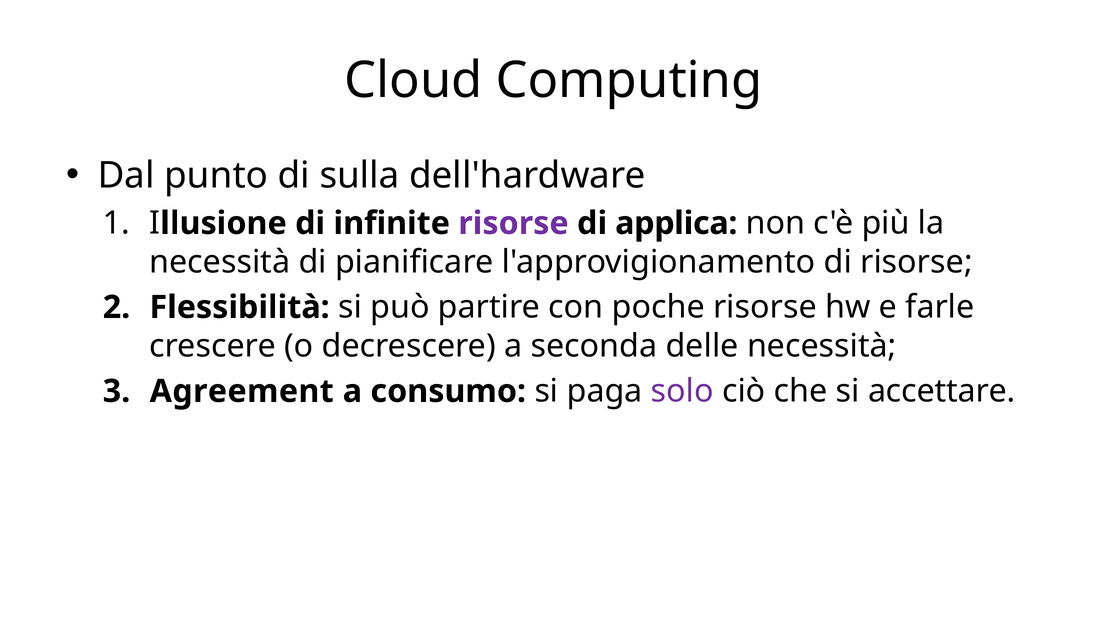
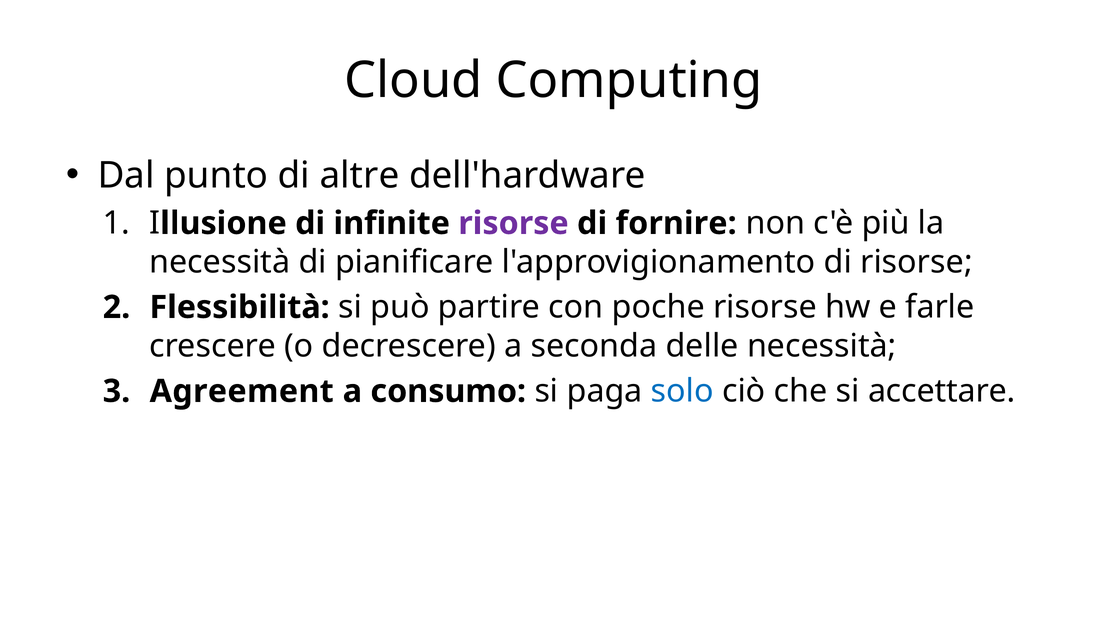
sulla: sulla -> altre
applica: applica -> fornire
solo colour: purple -> blue
